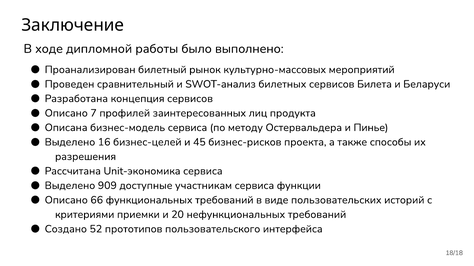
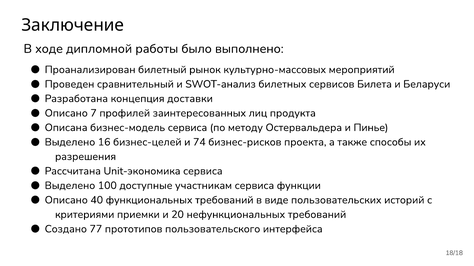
концепция сервисов: сервисов -> доставки
45: 45 -> 74
909: 909 -> 100
66: 66 -> 40
52: 52 -> 77
